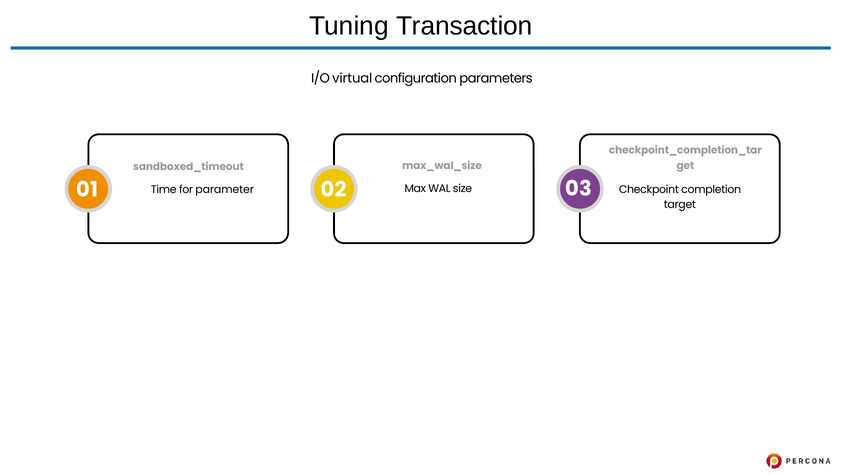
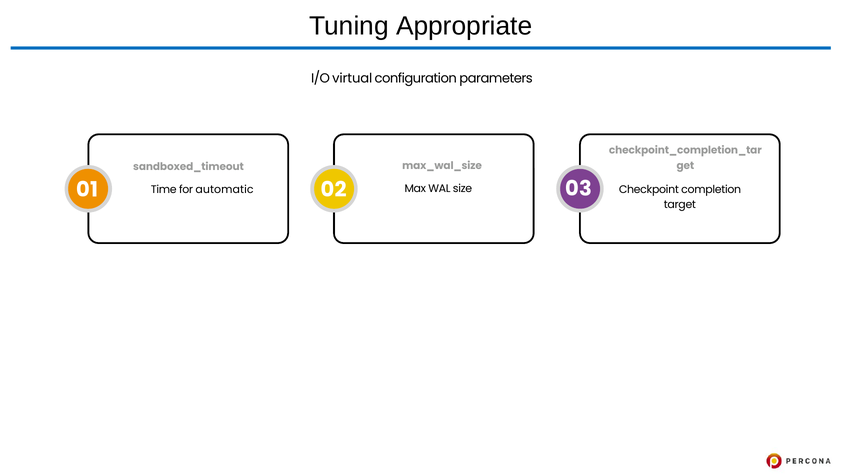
Transaction: Transaction -> Appropriate
parameter: parameter -> automatic
